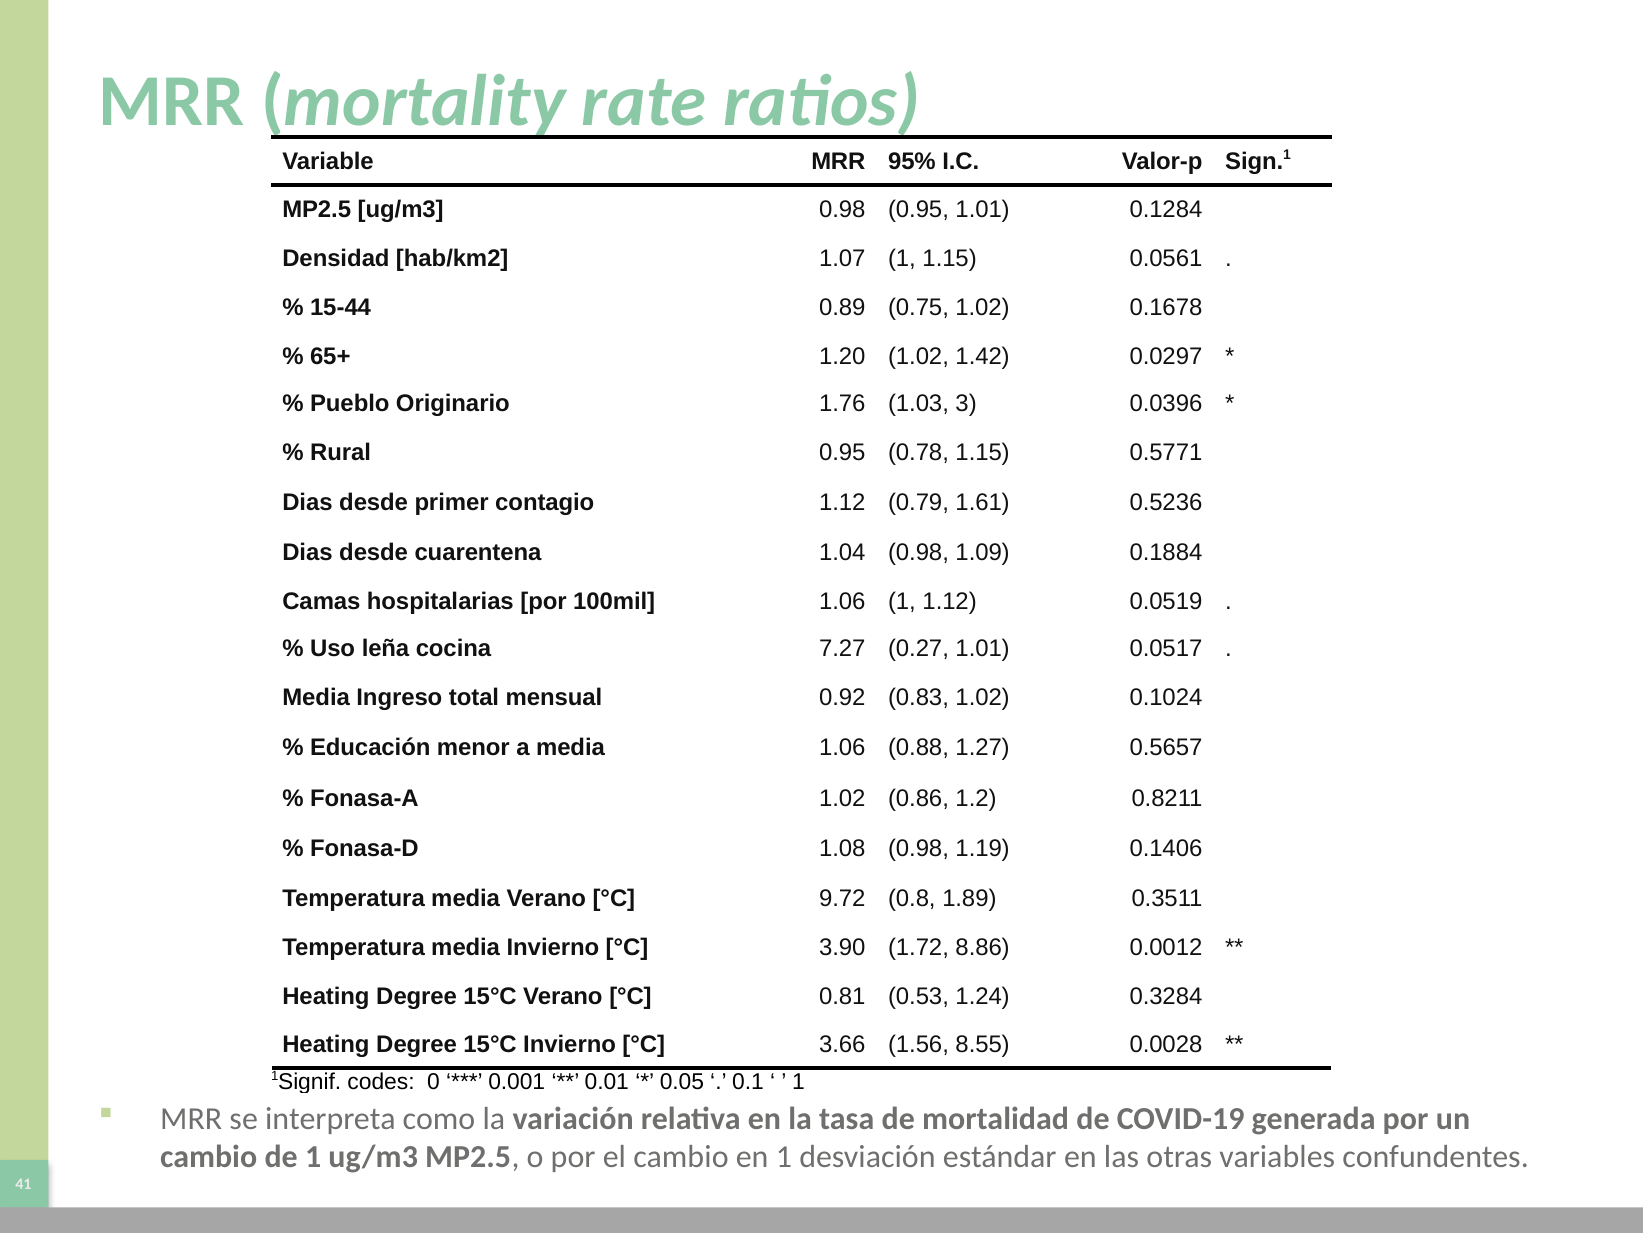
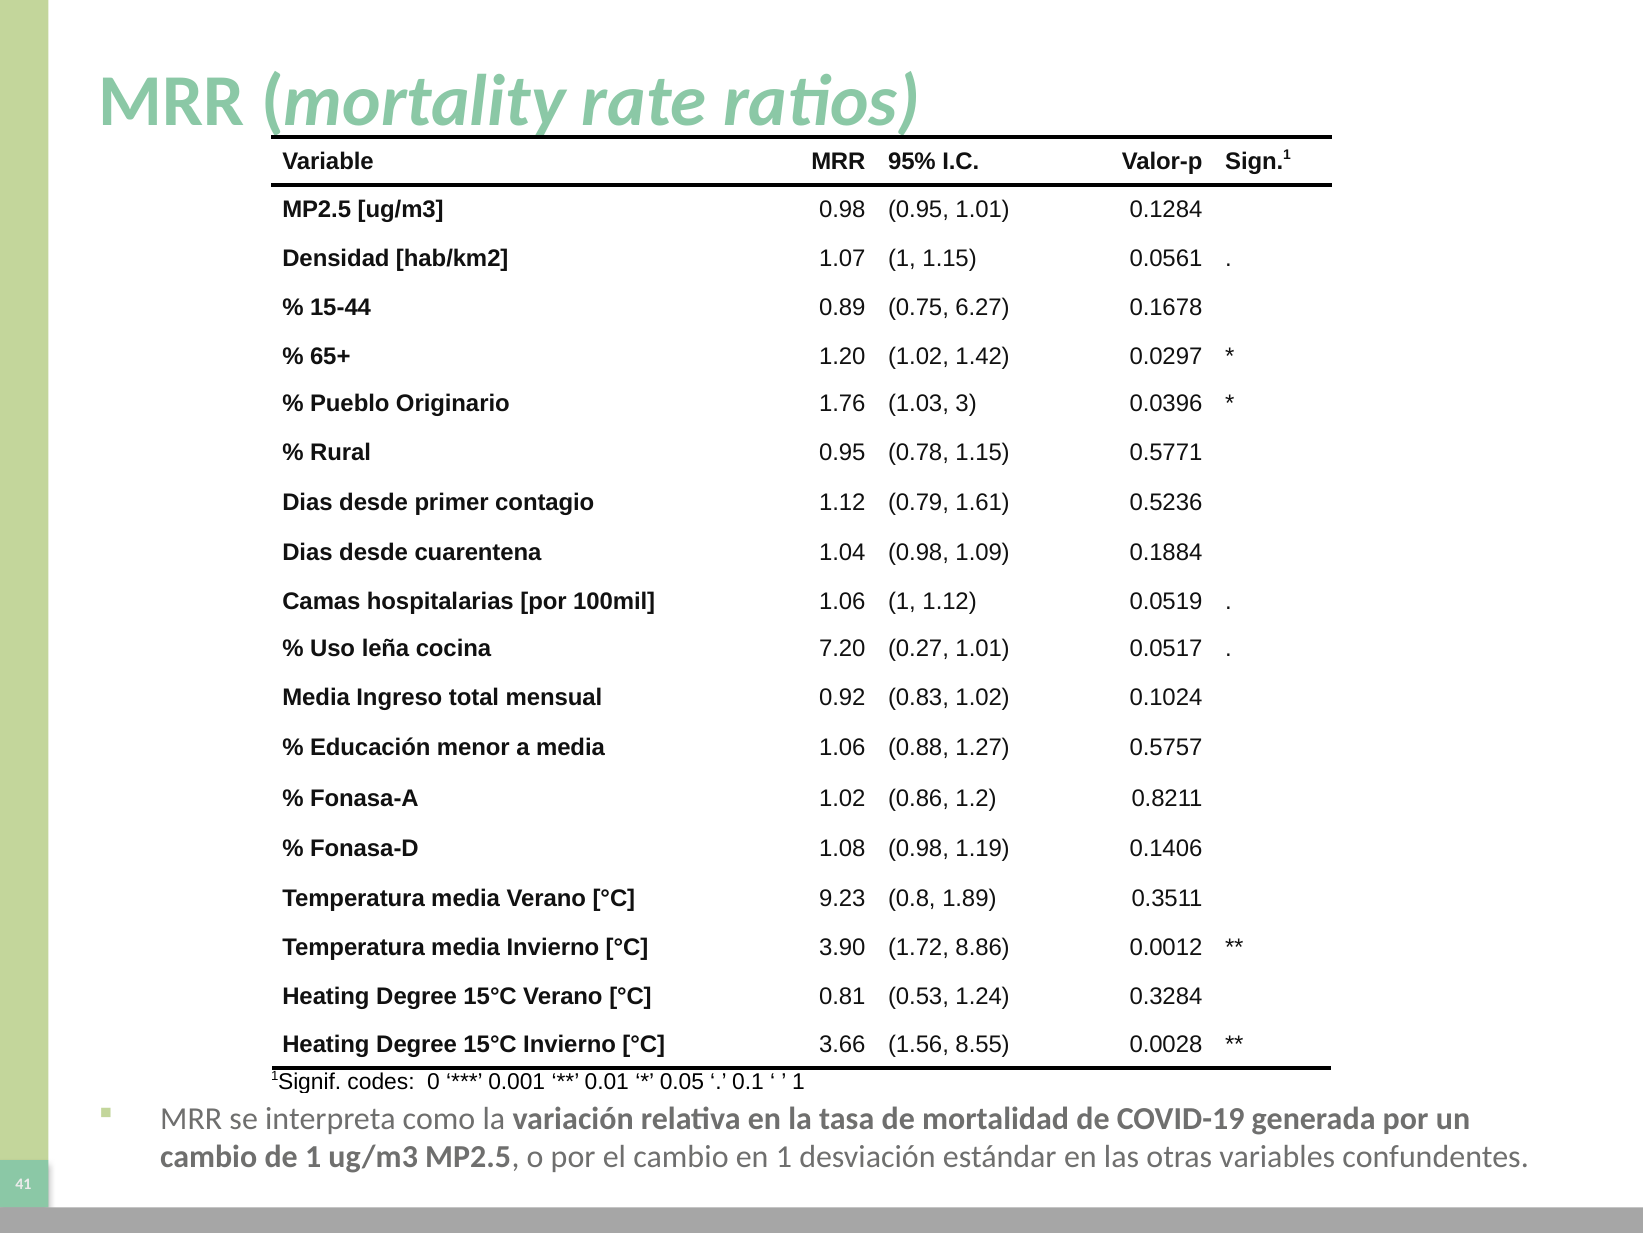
0.75 1.02: 1.02 -> 6.27
7.27: 7.27 -> 7.20
0.5657: 0.5657 -> 0.5757
9.72: 9.72 -> 9.23
